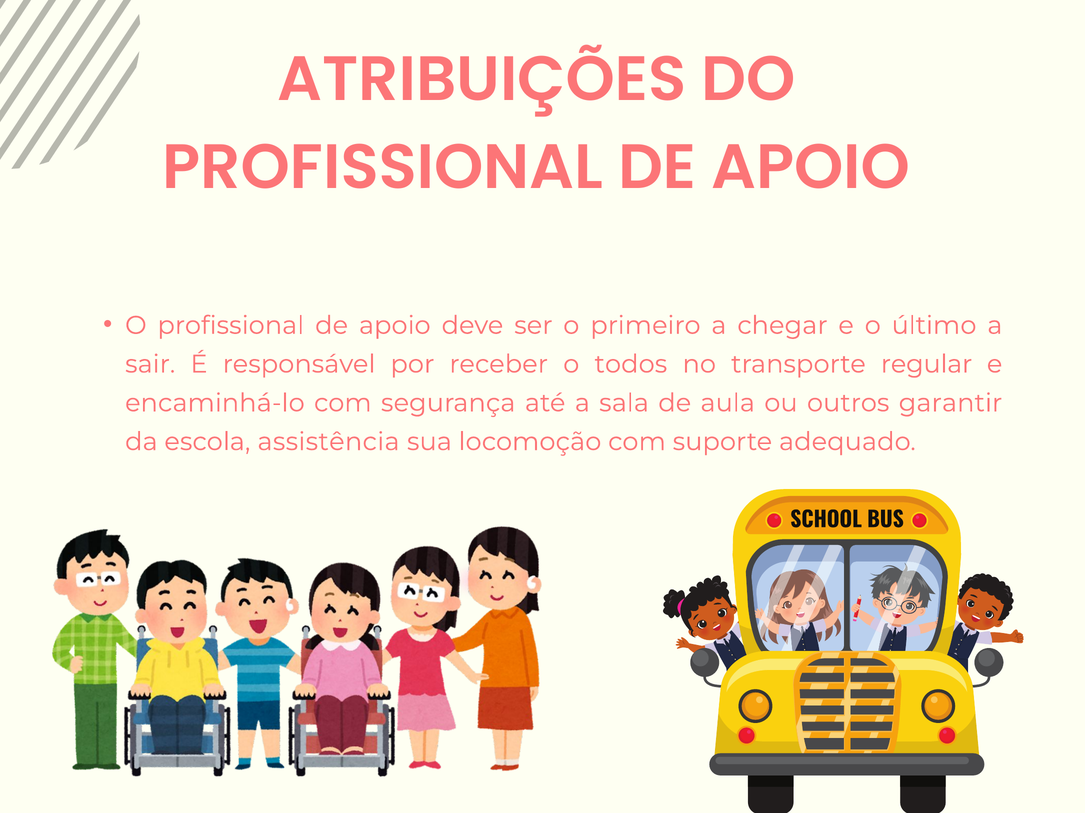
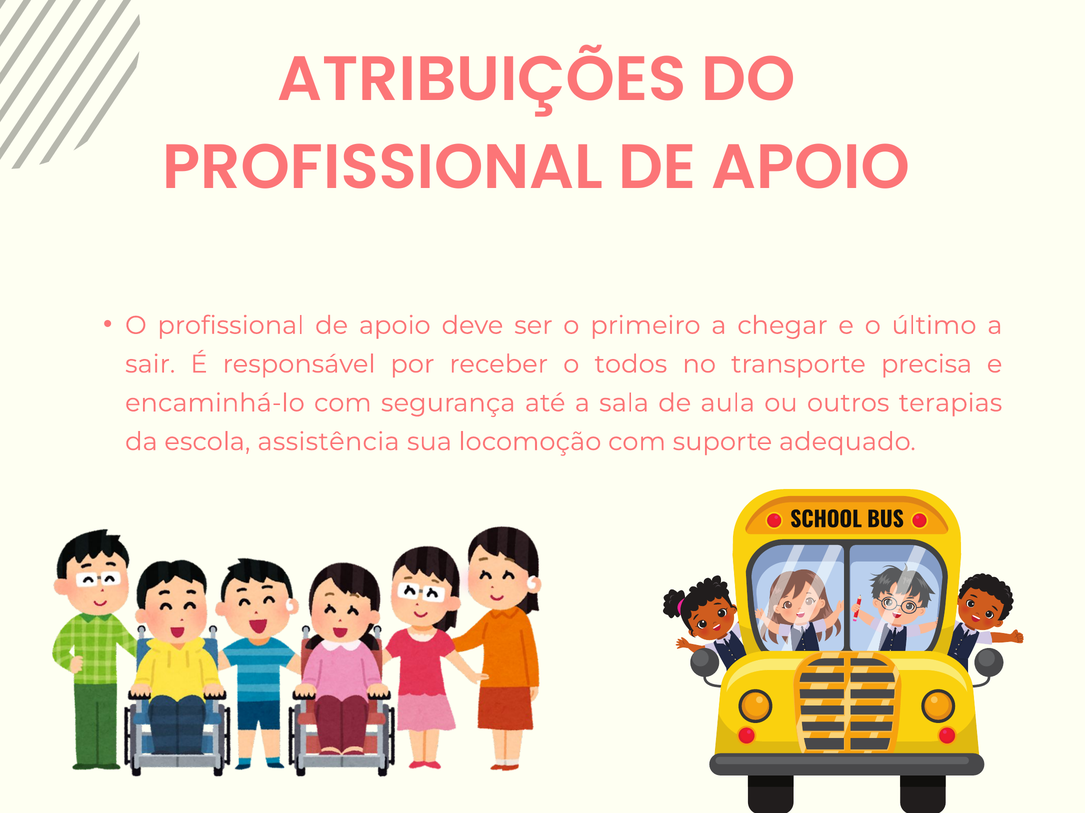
regular: regular -> precisa
garantir: garantir -> terapias
